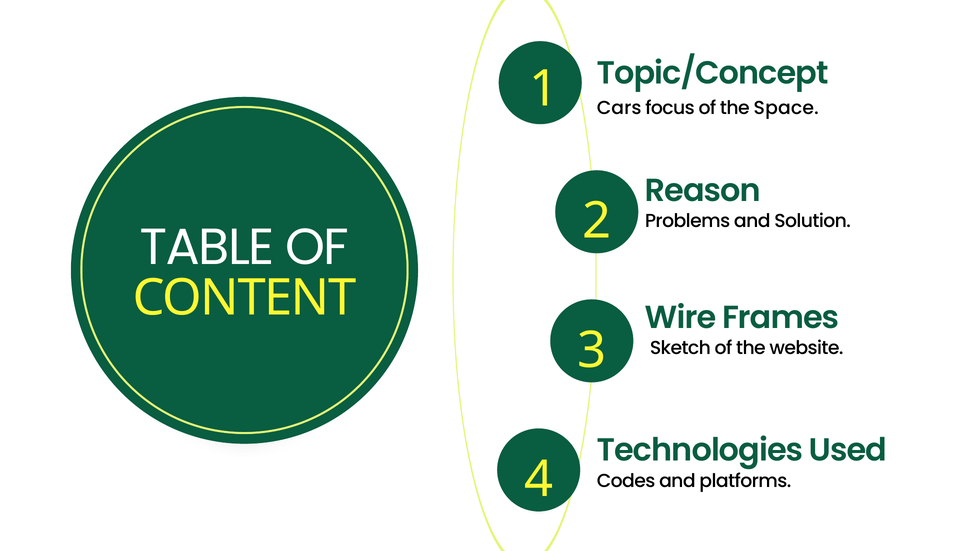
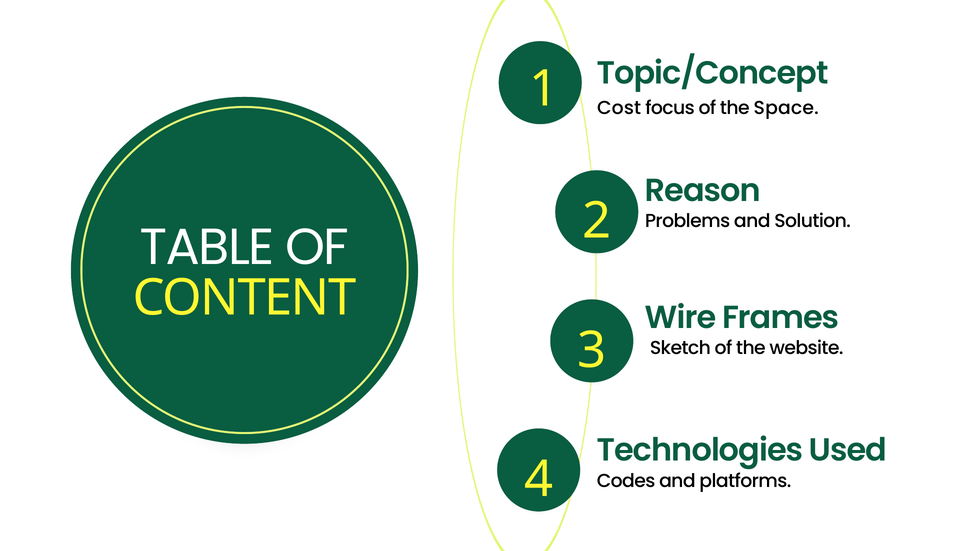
Cars: Cars -> Cost
